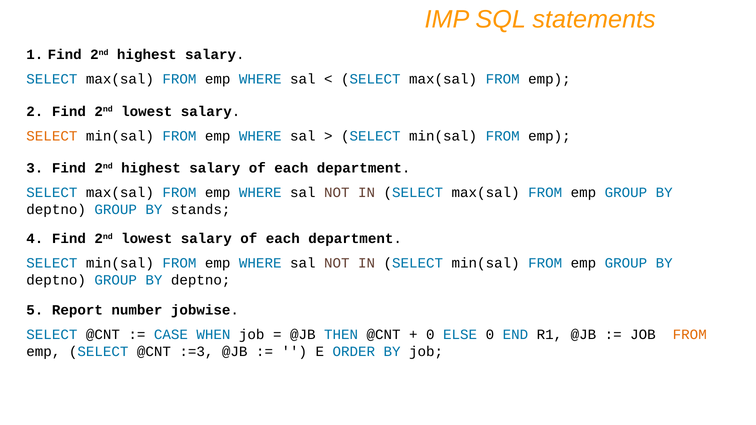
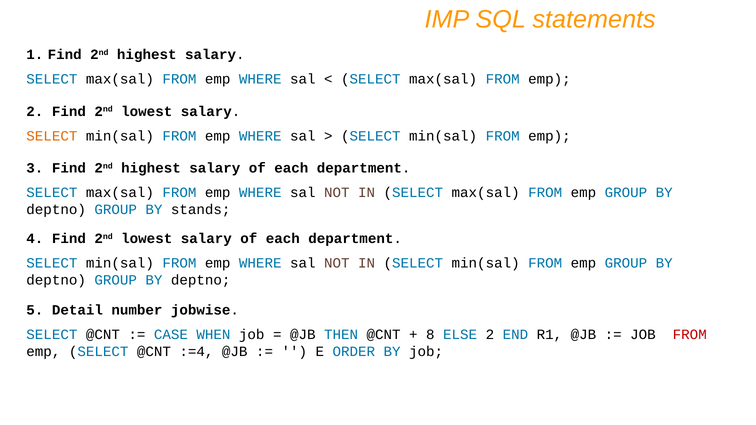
Report: Report -> Detail
0 at (430, 335): 0 -> 8
ELSE 0: 0 -> 2
FROM at (690, 335) colour: orange -> red
:=3: :=3 -> :=4
